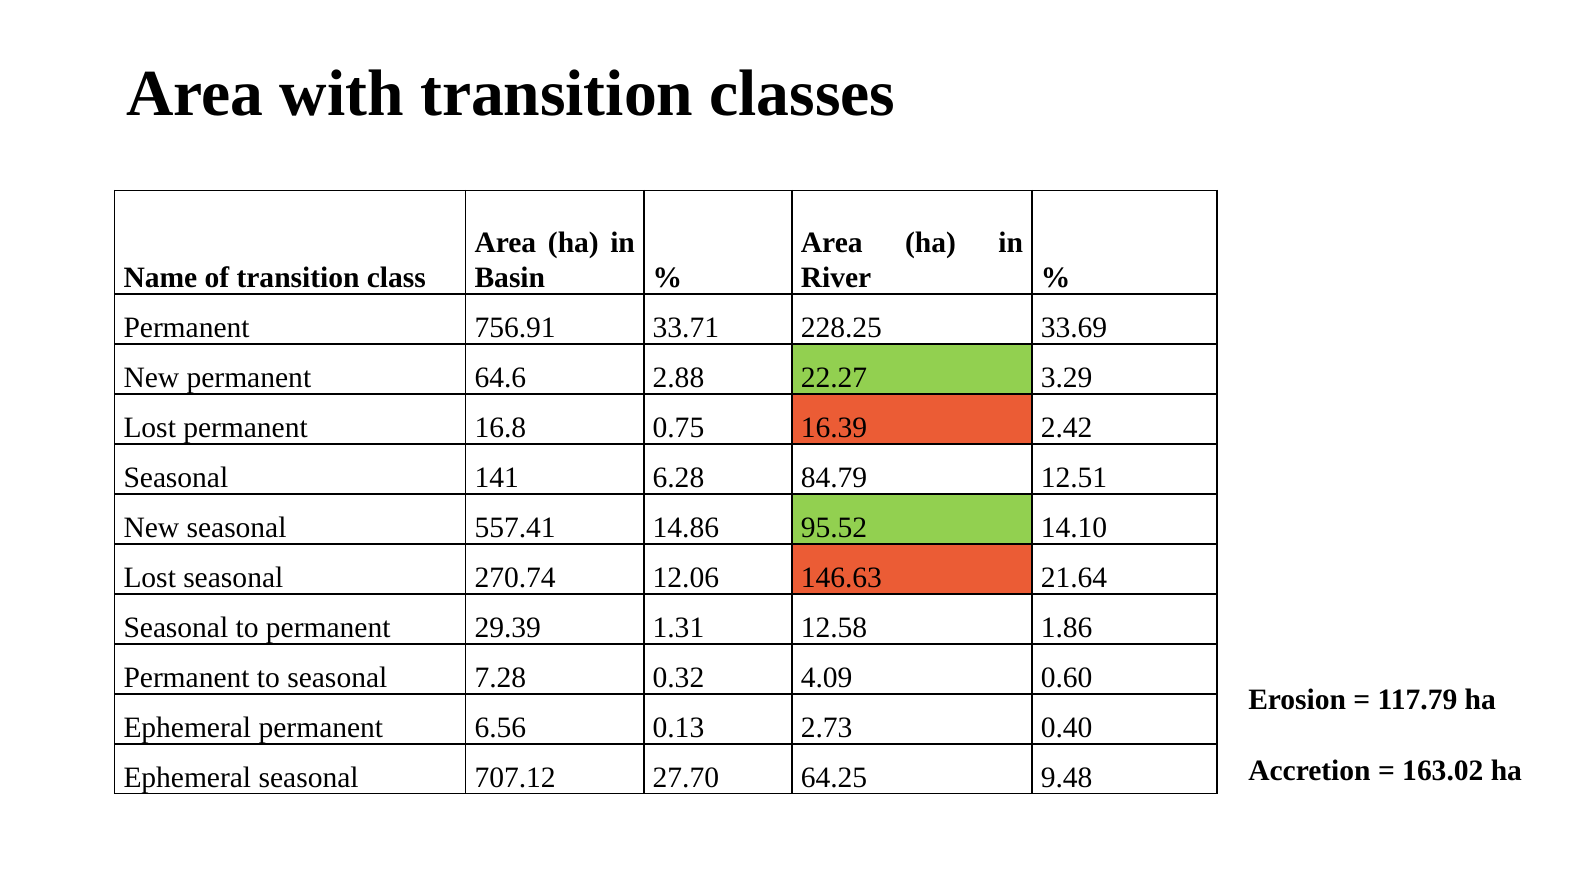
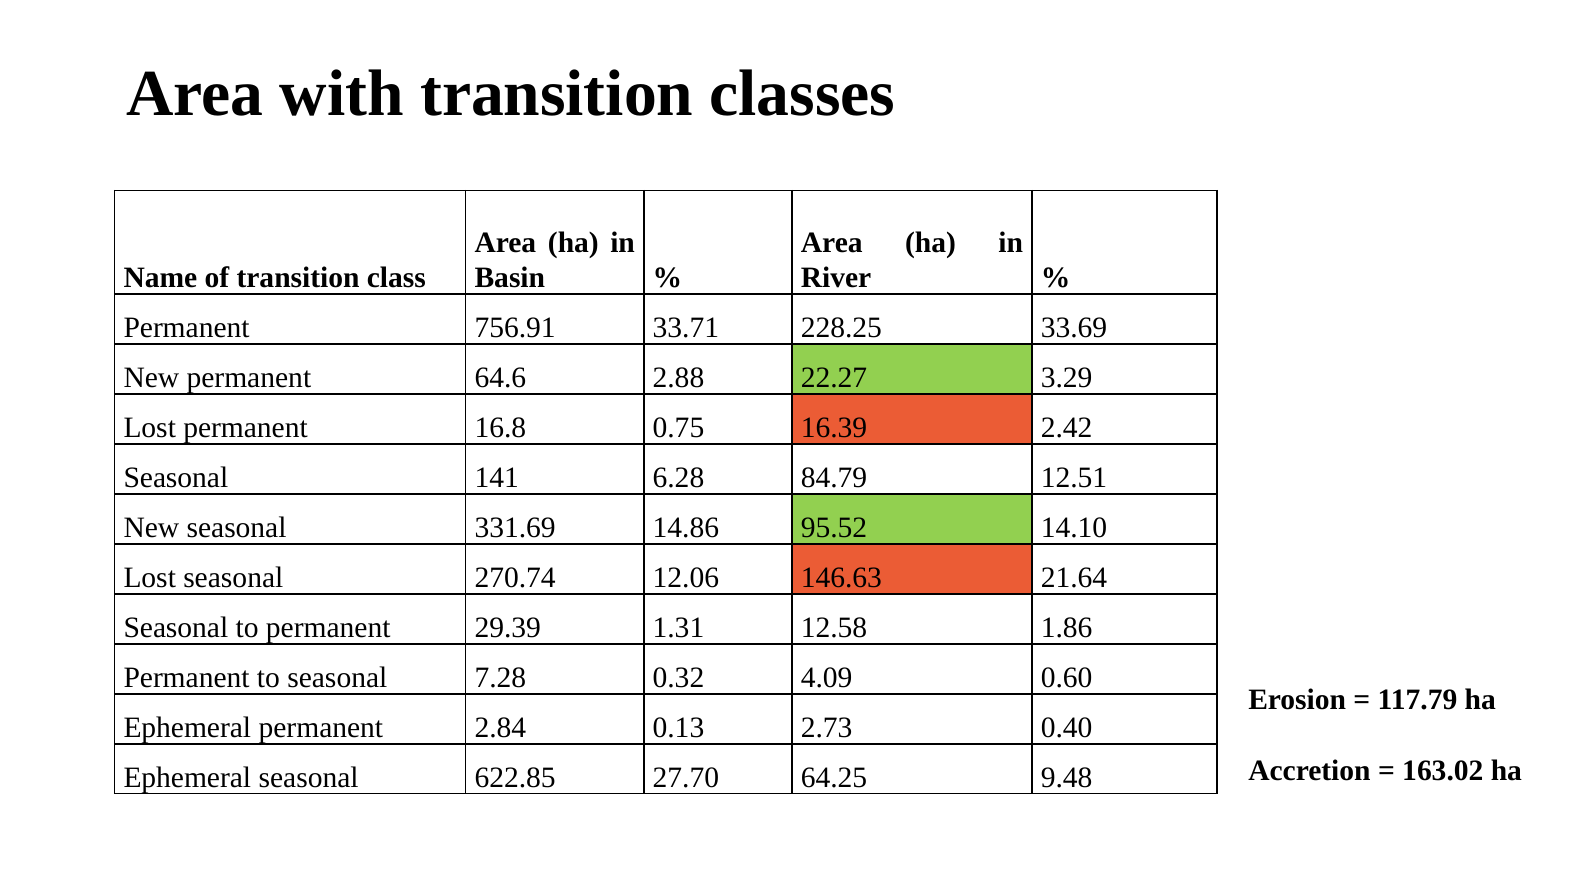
557.41: 557.41 -> 331.69
6.56: 6.56 -> 2.84
707.12: 707.12 -> 622.85
